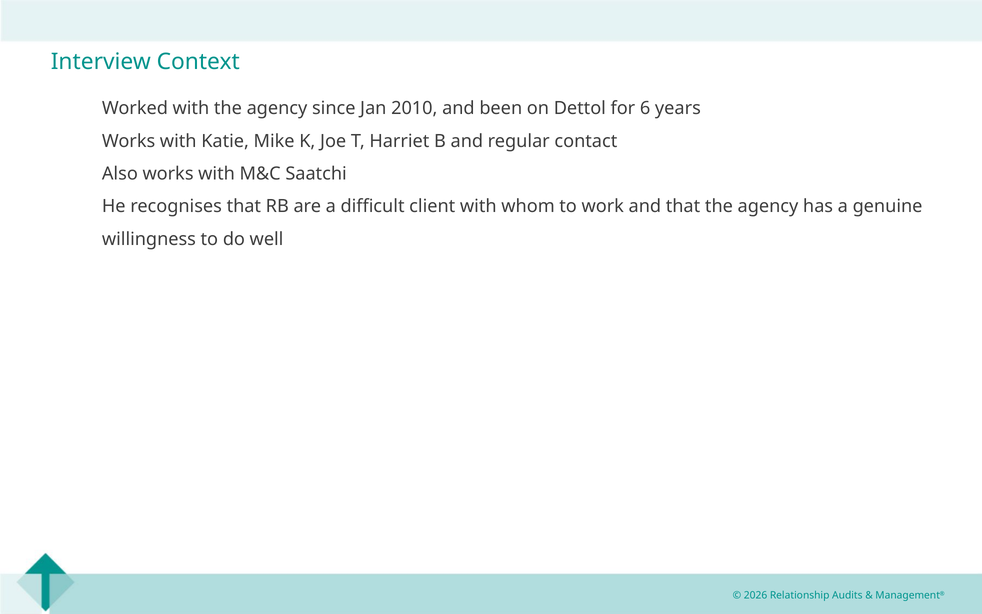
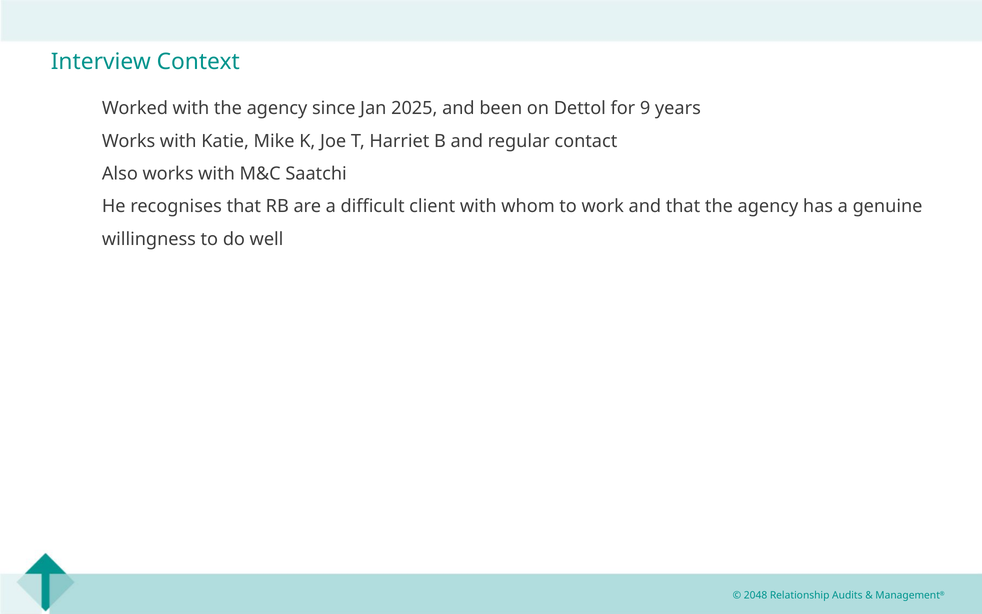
2010: 2010 -> 2025
6: 6 -> 9
2026: 2026 -> 2048
